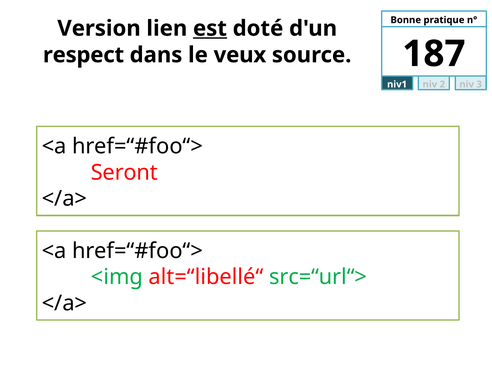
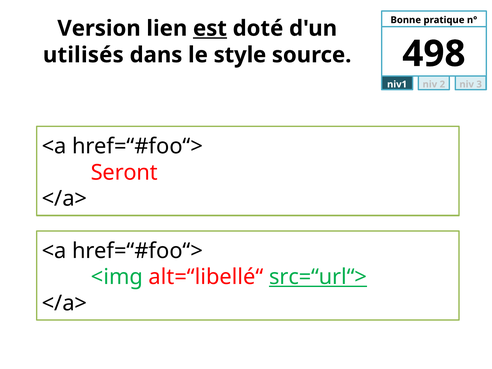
respect: respect -> utilisés
veux: veux -> style
187: 187 -> 498
src=“url“> underline: none -> present
